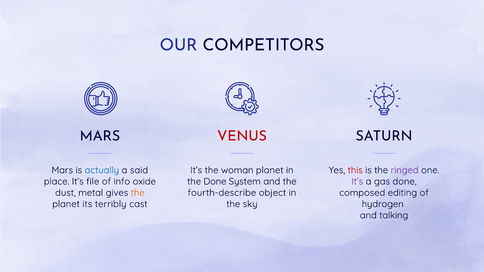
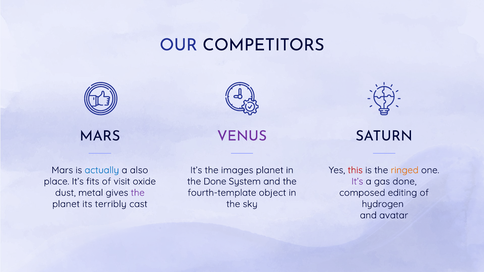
VENUS colour: red -> purple
said: said -> also
woman: woman -> images
ringed colour: purple -> orange
file: file -> fits
info: info -> visit
the at (138, 193) colour: orange -> purple
fourth-describe: fourth-describe -> fourth-template
talking: talking -> avatar
